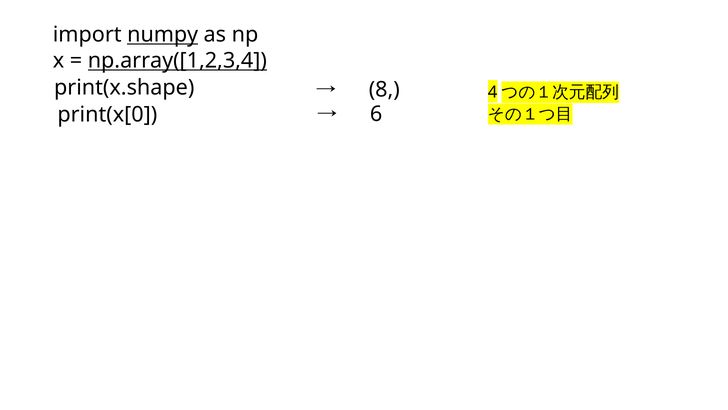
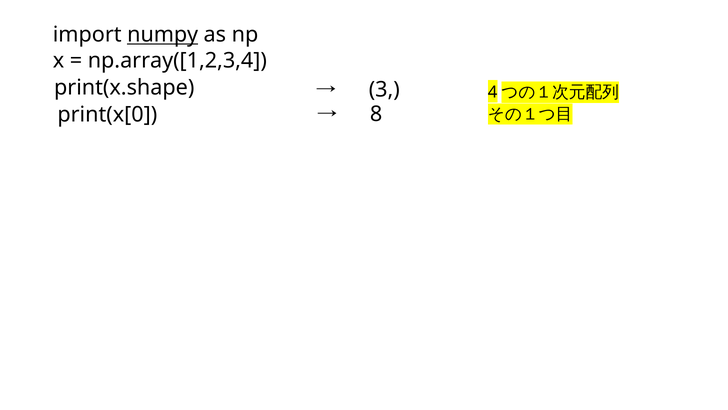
np.array([1,2,3,4 underline: present -> none
8: 8 -> 3
6: 6 -> 8
